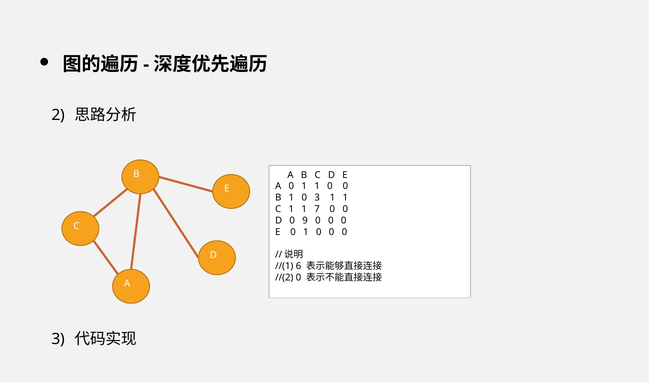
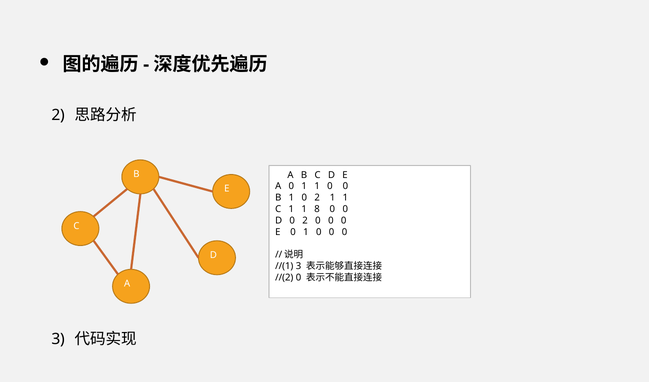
1 0 3: 3 -> 2
7: 7 -> 8
D 0 9: 9 -> 2
//(1 6: 6 -> 3
